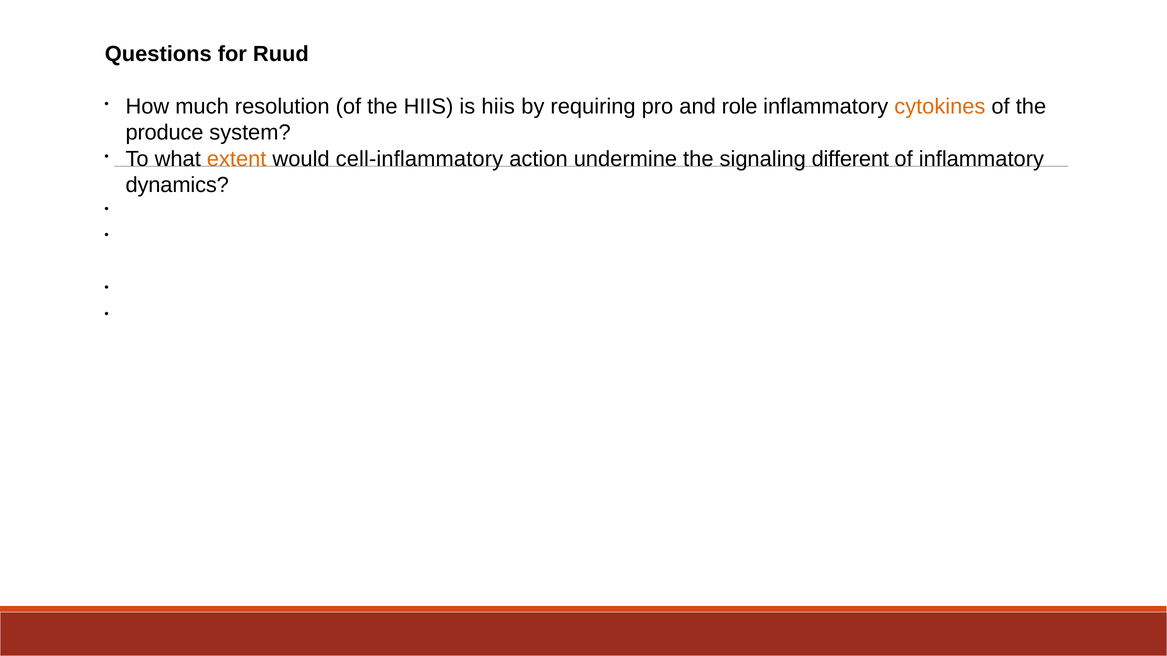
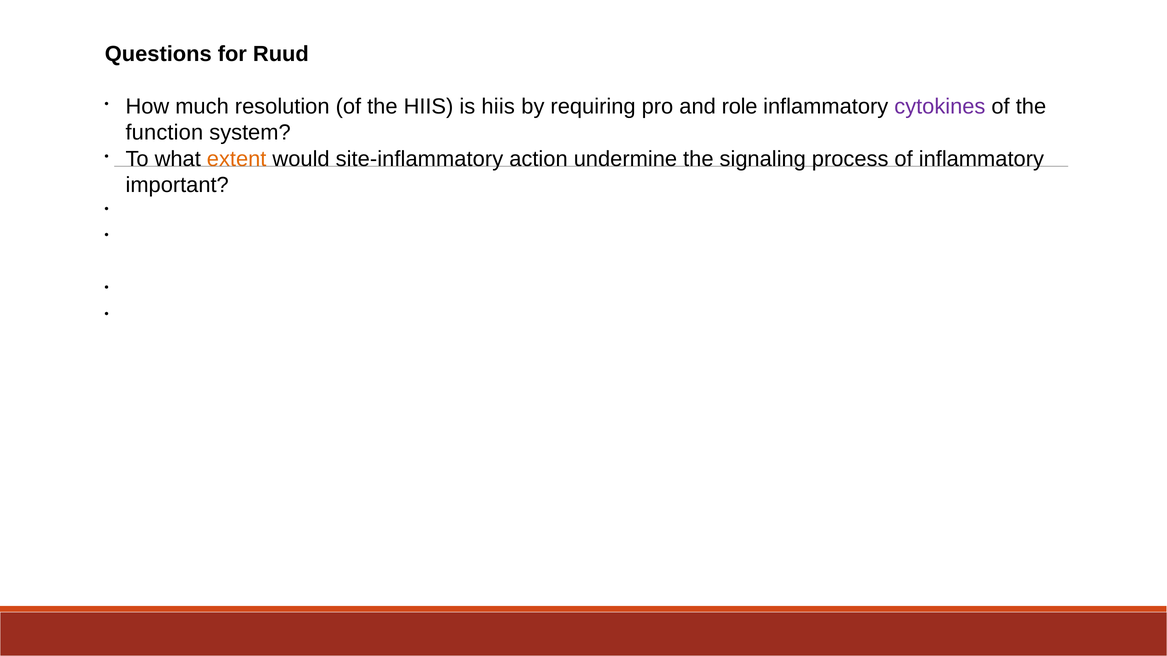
cytokines colour: orange -> purple
produce: produce -> function
cell-inflammatory: cell-inflammatory -> site-inflammatory
different: different -> process
dynamics: dynamics -> important
